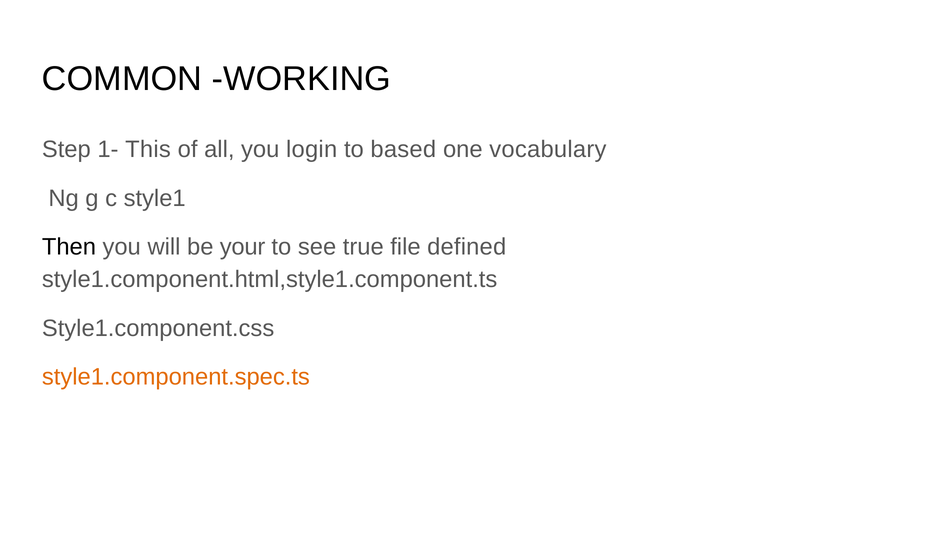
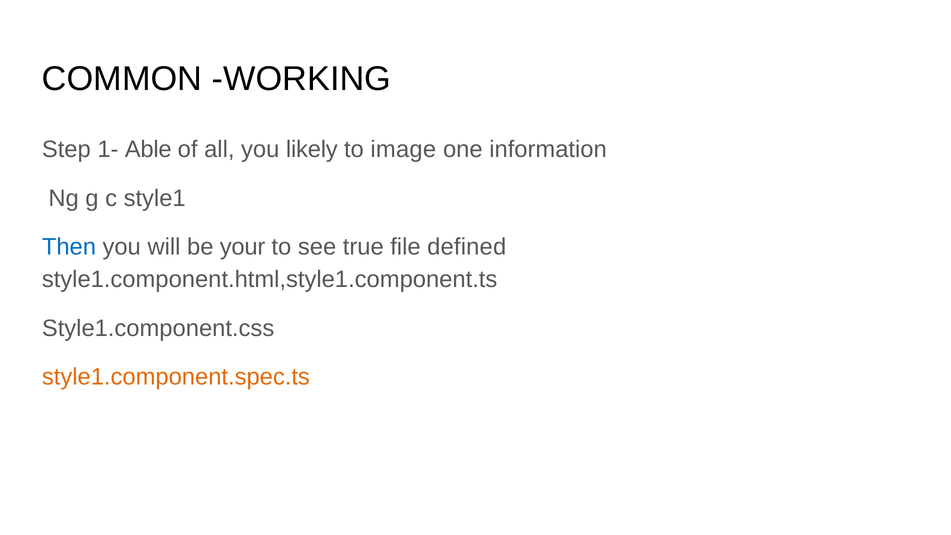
This: This -> Able
login: login -> likely
based: based -> image
vocabulary: vocabulary -> information
Then colour: black -> blue
